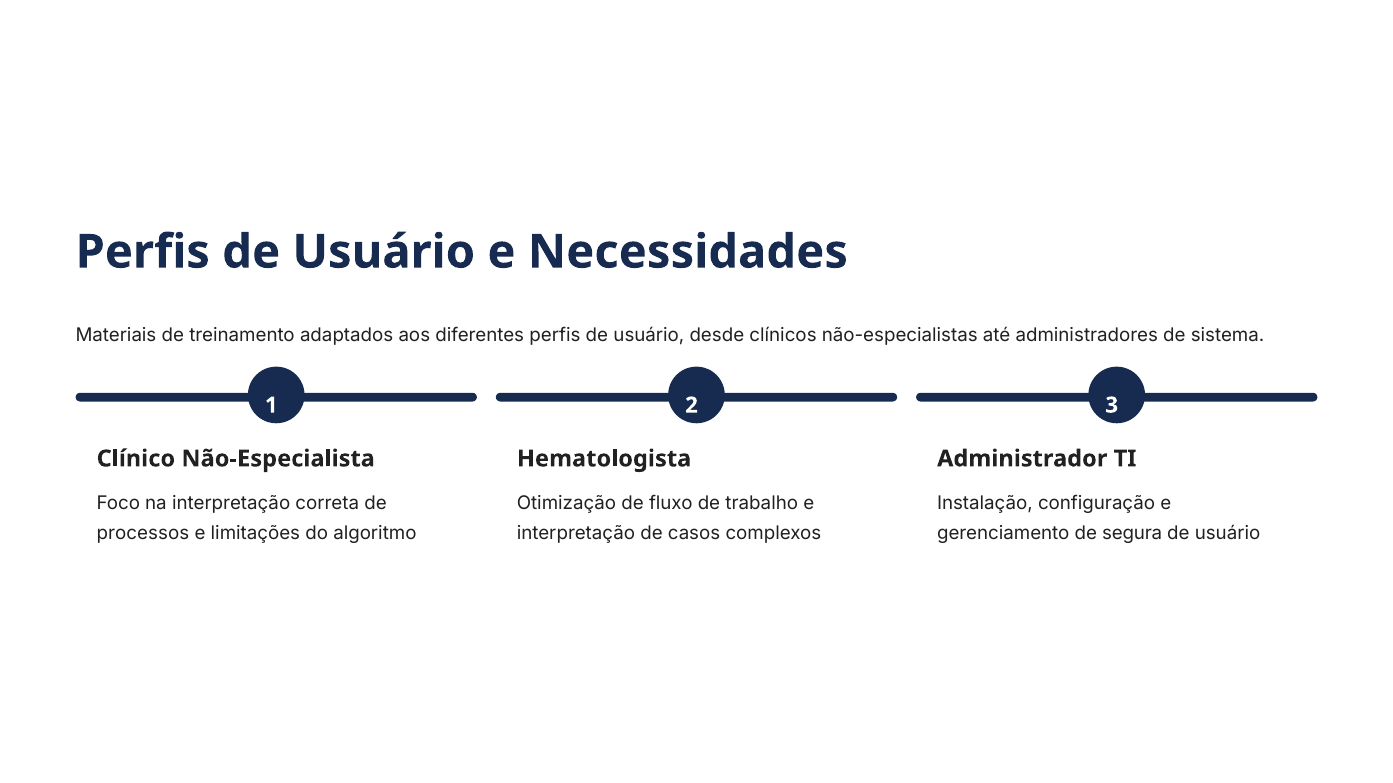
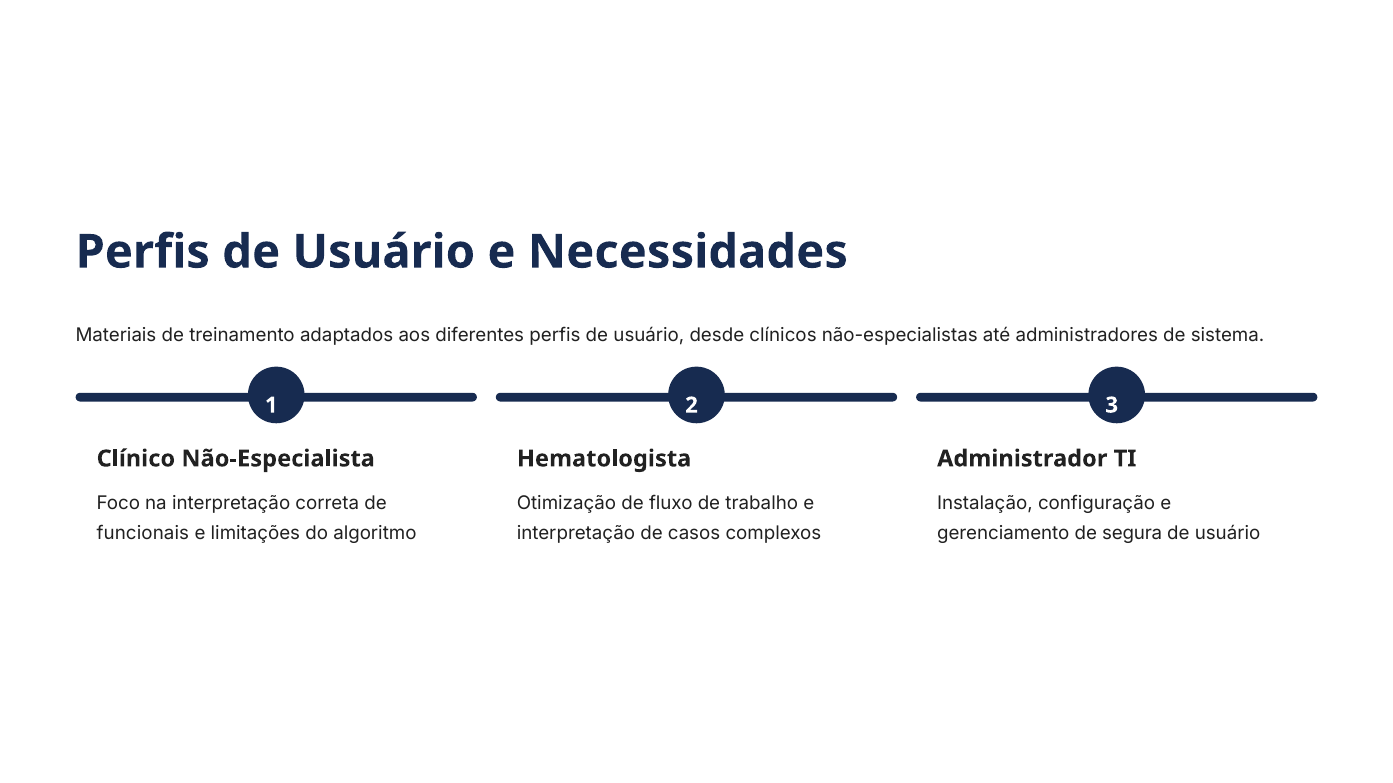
processos: processos -> funcionais
